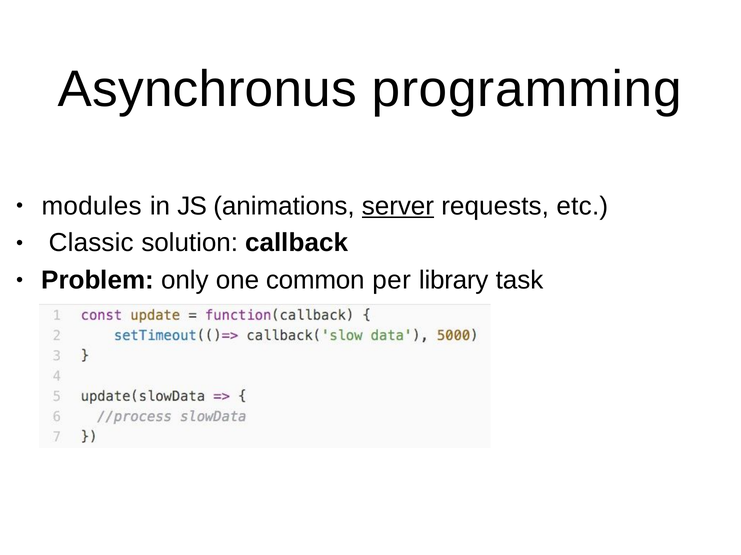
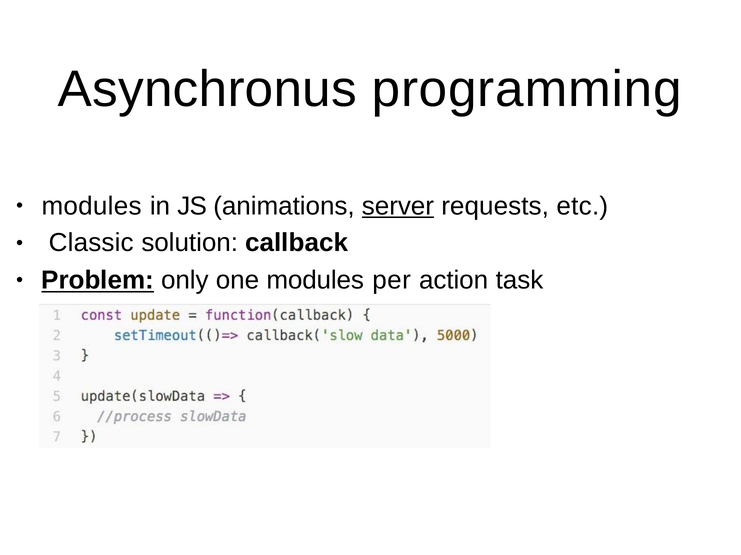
Problem underline: none -> present
one common: common -> modules
library: library -> action
